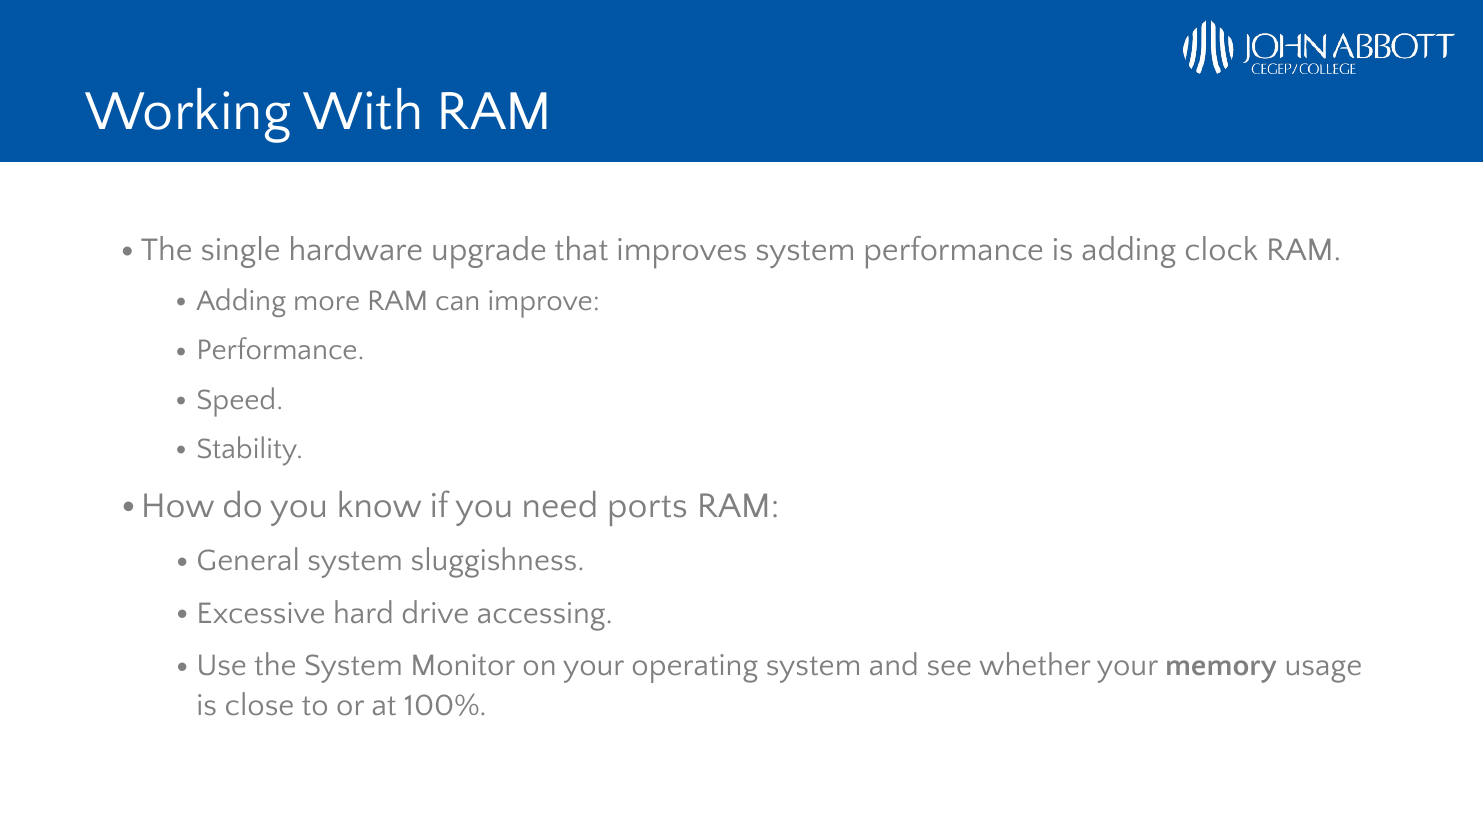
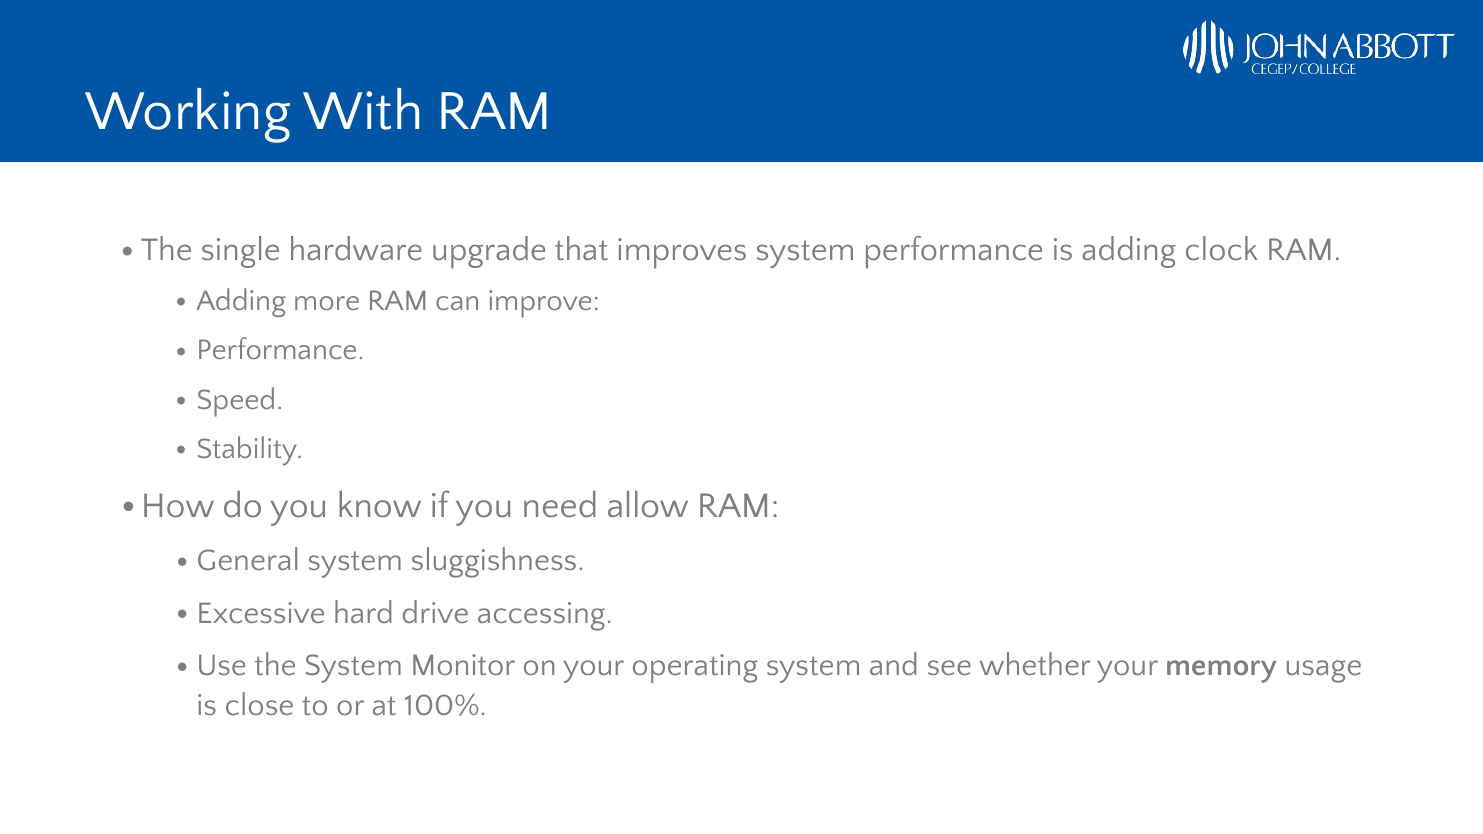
ports: ports -> allow
